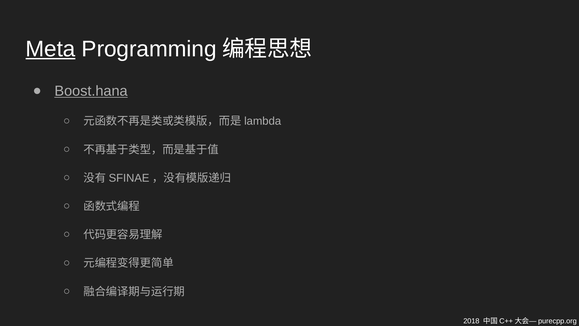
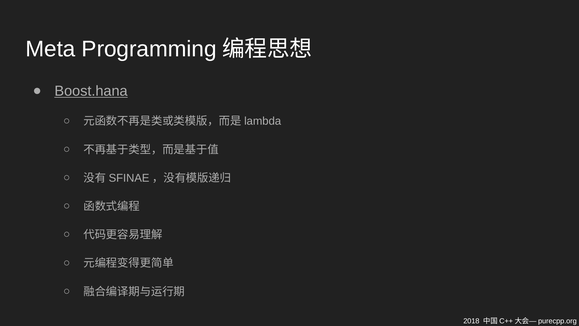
Meta underline: present -> none
